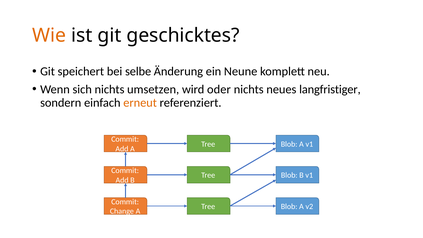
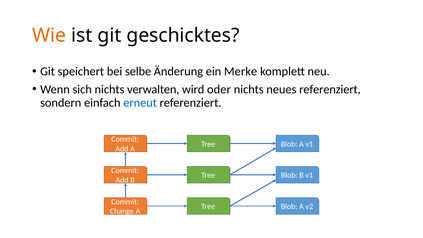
Neune: Neune -> Merke
umsetzen: umsetzen -> verwalten
neues langfristiger: langfristiger -> referenziert
erneut colour: orange -> blue
